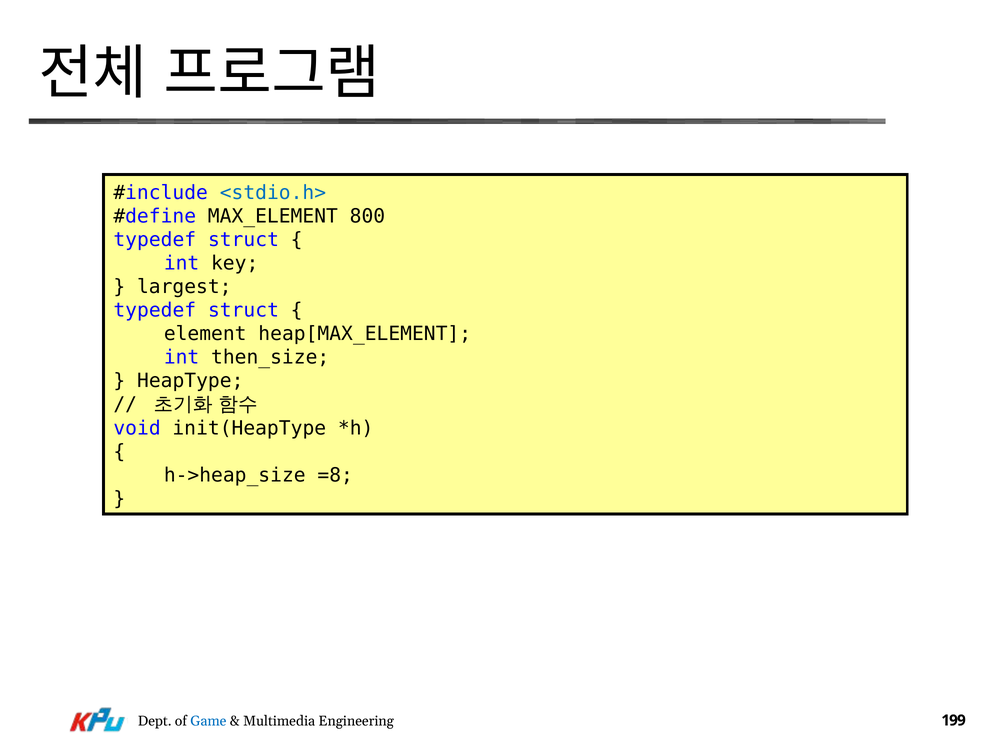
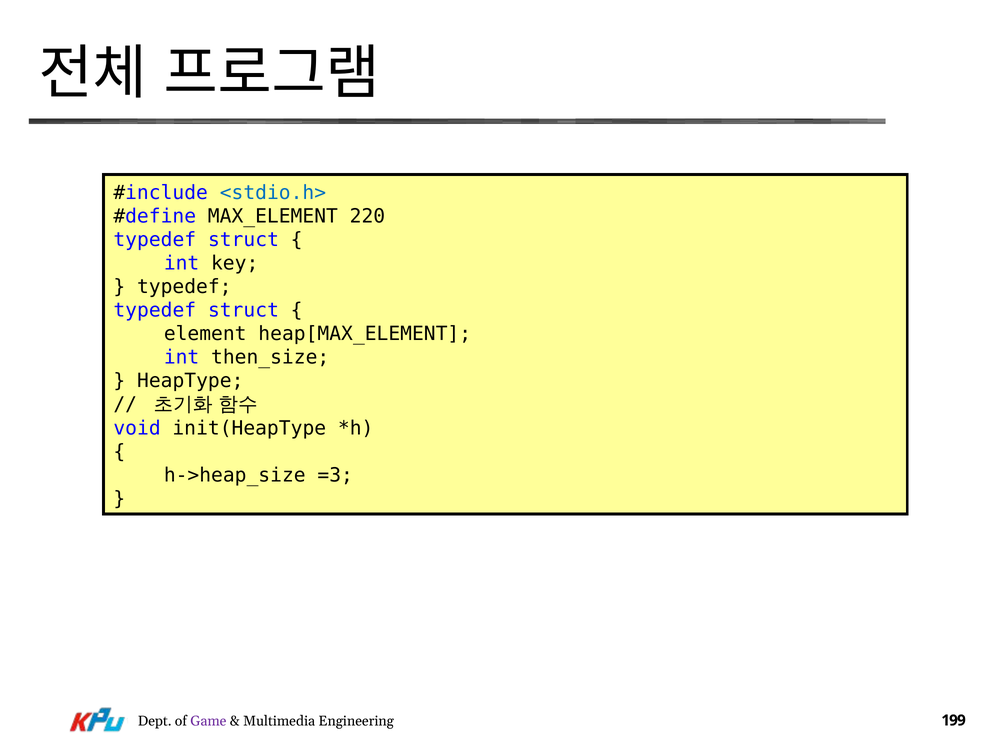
800: 800 -> 220
largest at (184, 287): largest -> typedef
=8: =8 -> =3
Game colour: blue -> purple
